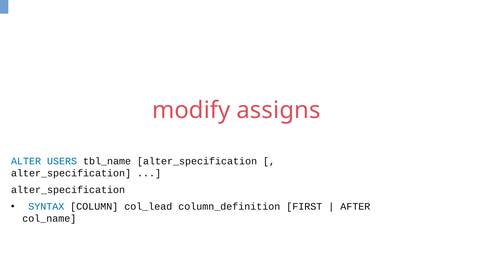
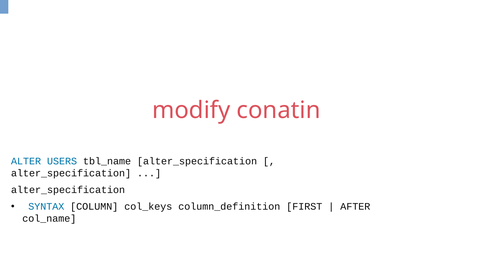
assigns: assigns -> conatin
col_lead: col_lead -> col_keys
